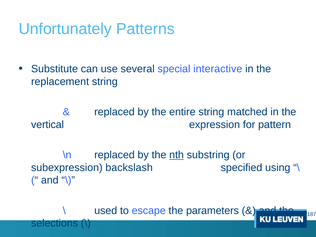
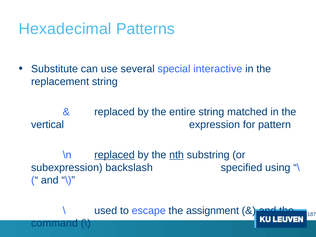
Unfortunately: Unfortunately -> Hexadecimal
replaced at (114, 155) underline: none -> present
parameters: parameters -> assignment
selections: selections -> command
